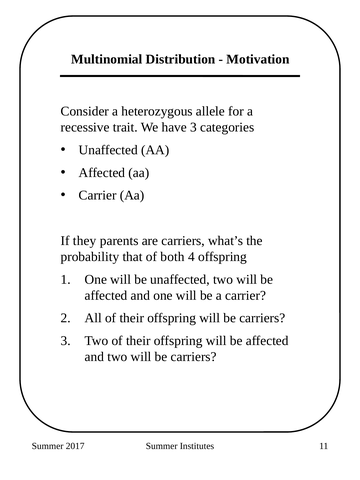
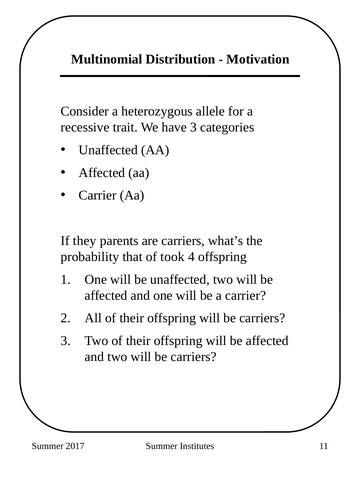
both: both -> took
